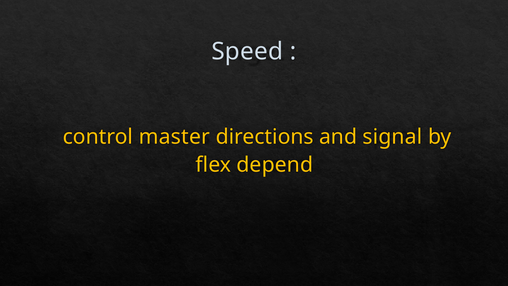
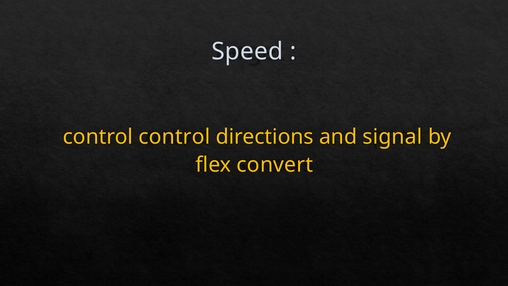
control master: master -> control
depend: depend -> convert
